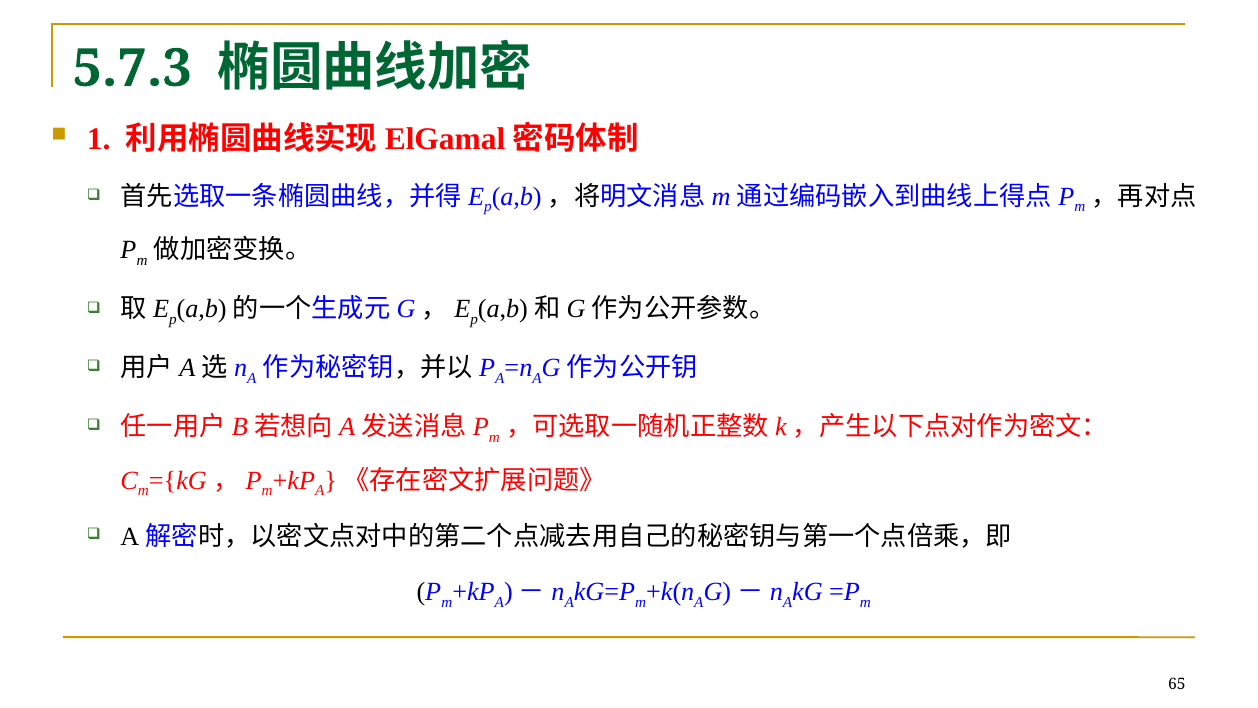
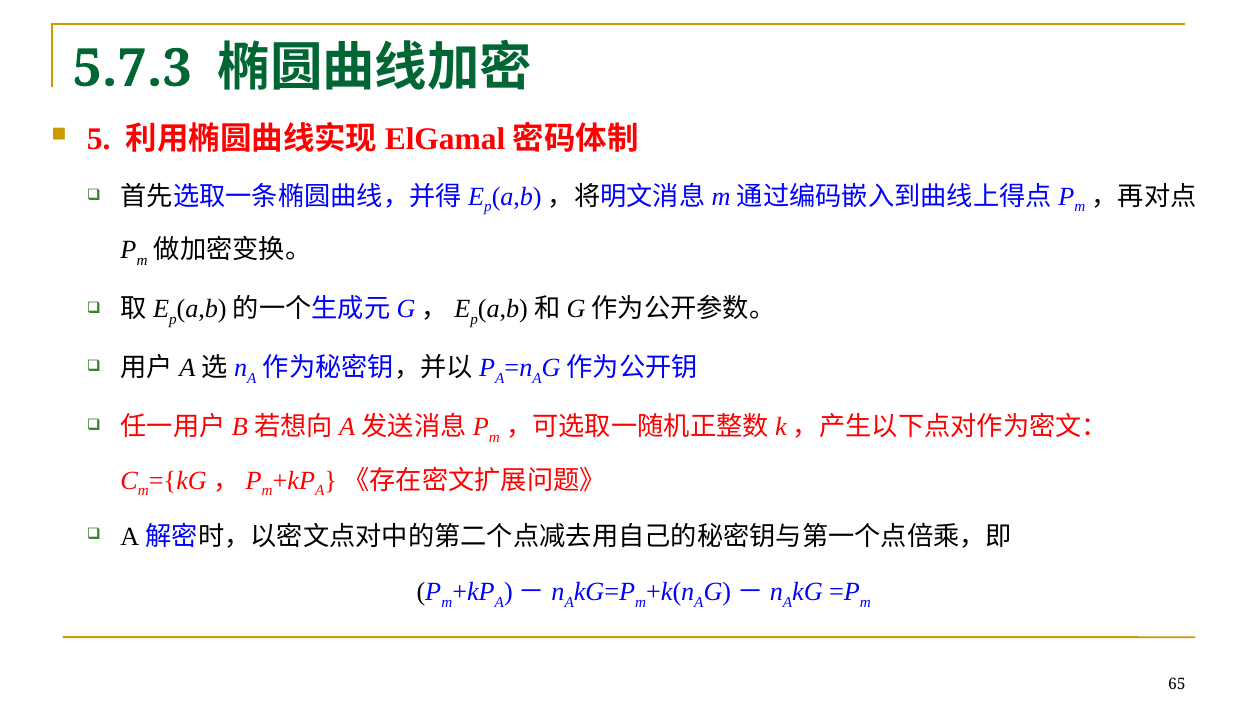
1: 1 -> 5
